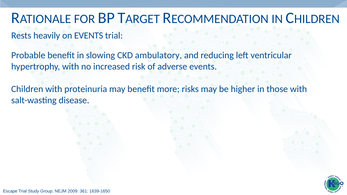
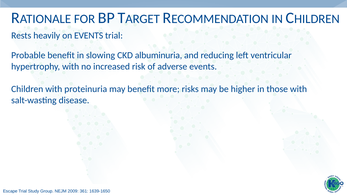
ambulatory: ambulatory -> albuminuria
